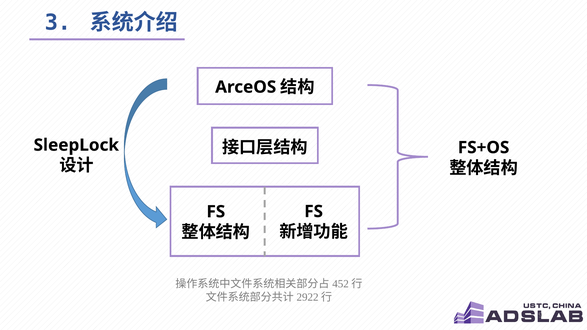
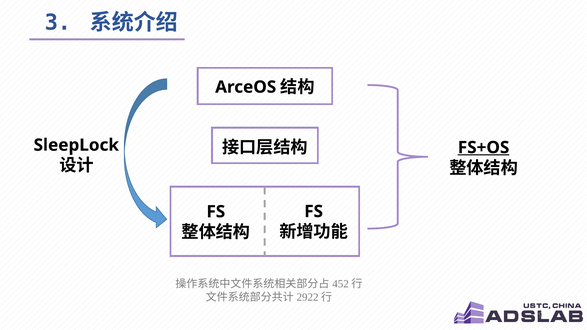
FS+OS underline: none -> present
